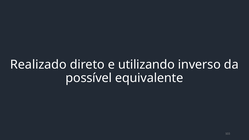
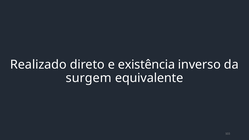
utilizando: utilizando -> existência
possível: possível -> surgem
